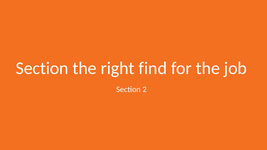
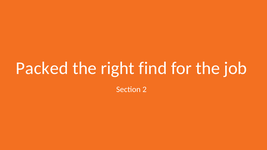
Section at (42, 68): Section -> Packed
